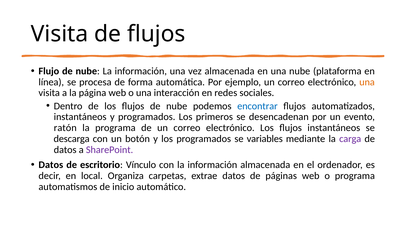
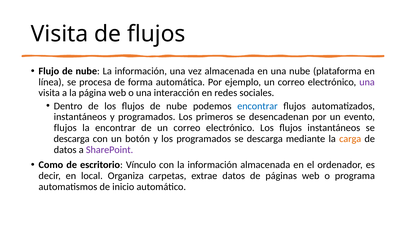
una at (367, 82) colour: orange -> purple
ratón at (65, 128): ratón -> flujos
la programa: programa -> encontrar
programados se variables: variables -> descarga
carga colour: purple -> orange
Datos at (51, 165): Datos -> Como
